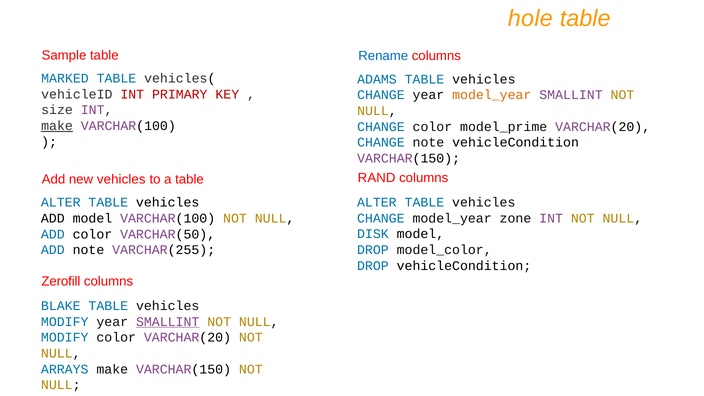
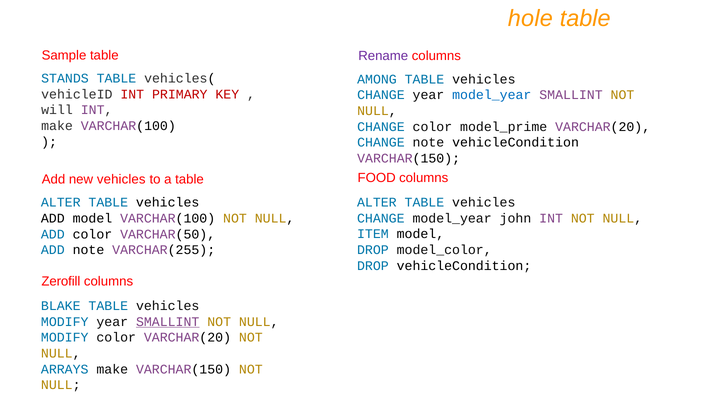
Rename colour: blue -> purple
MARKED: MARKED -> STANDS
ADAMS: ADAMS -> AMONG
model_year at (492, 95) colour: orange -> blue
size: size -> will
make at (57, 126) underline: present -> none
RAND: RAND -> FOOD
zone: zone -> john
DISK: DISK -> ITEM
